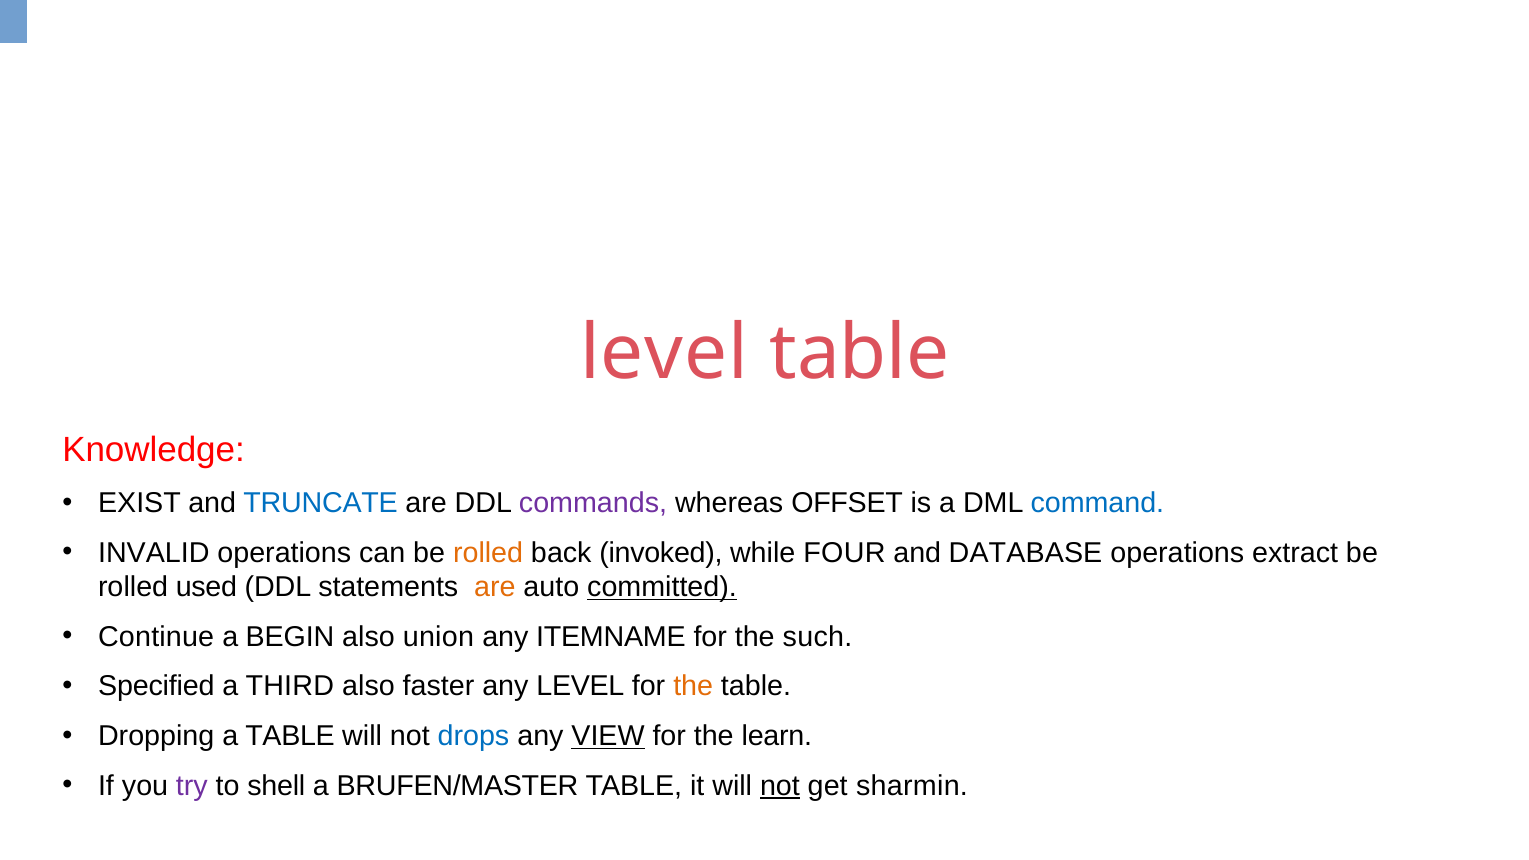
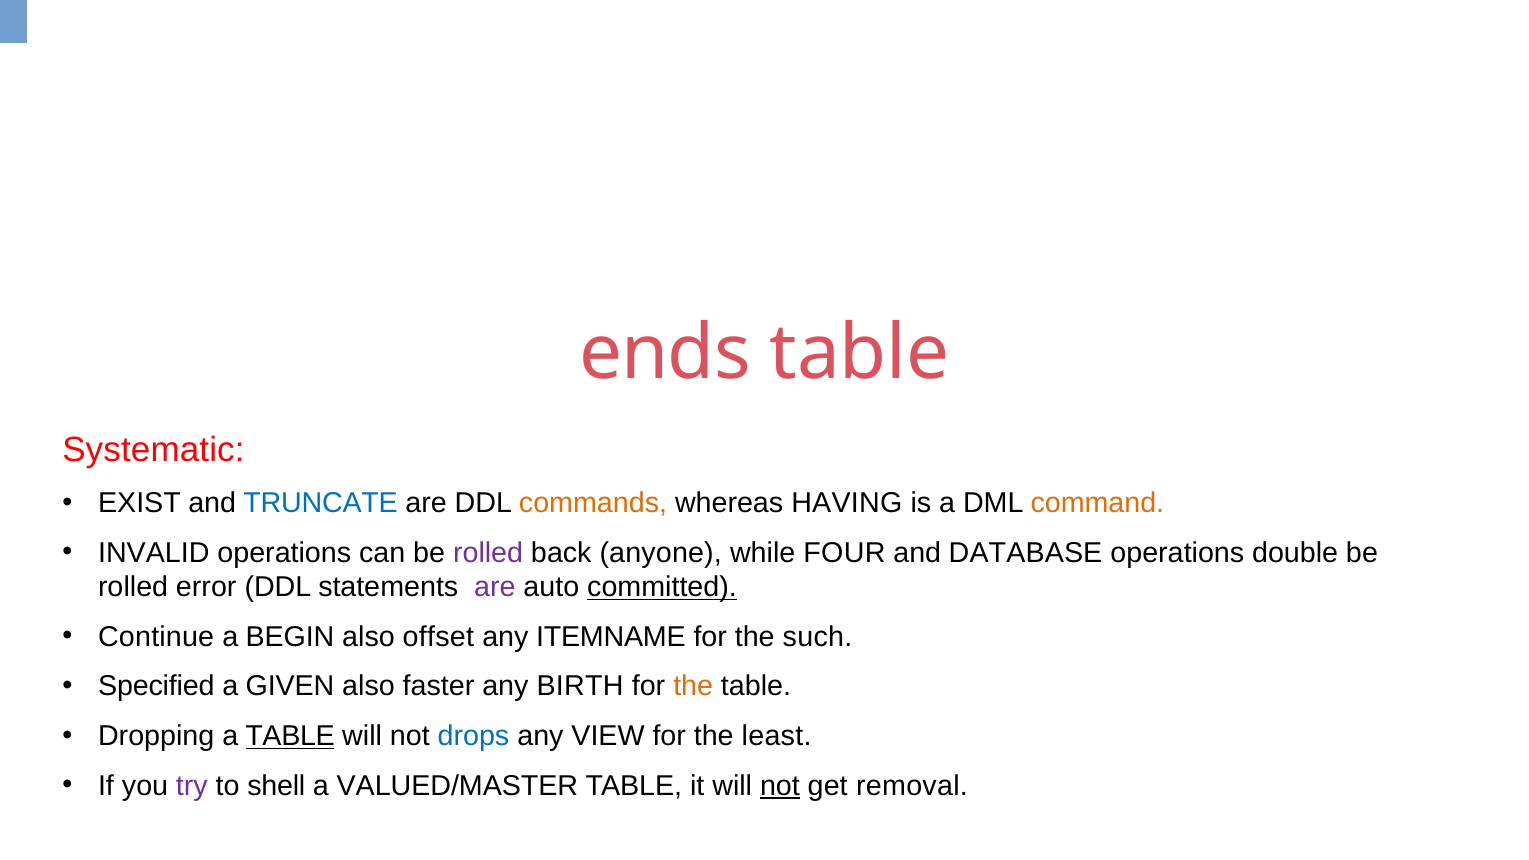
level at (664, 353): level -> ends
Knowledge: Knowledge -> Systematic
commands colour: purple -> orange
OFFSET: OFFSET -> HAVING
command colour: blue -> orange
rolled at (488, 553) colour: orange -> purple
invoked: invoked -> anyone
extract: extract -> double
used: used -> error
are at (495, 587) colour: orange -> purple
union: union -> offset
THIRD: THIRD -> GIVEN
any LEVEL: LEVEL -> BIRTH
TABLE at (290, 736) underline: none -> present
VIEW underline: present -> none
learn: learn -> least
BRUFEN/MASTER: BRUFEN/MASTER -> VALUED/MASTER
sharmin: sharmin -> removal
